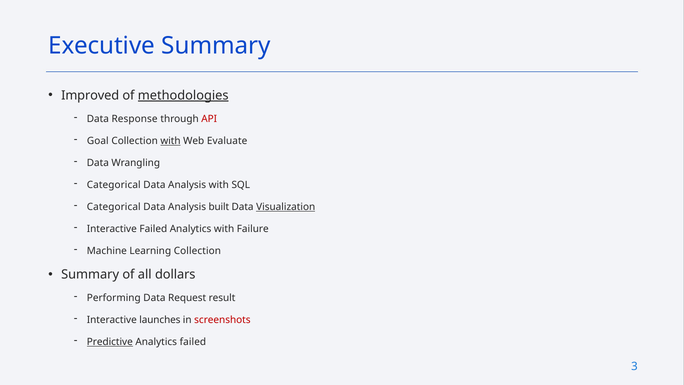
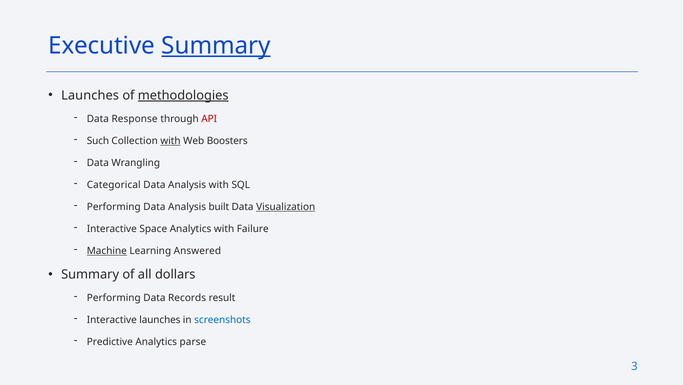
Summary at (216, 46) underline: none -> present
Improved at (90, 95): Improved -> Launches
Goal: Goal -> Such
Evaluate: Evaluate -> Boosters
Categorical at (114, 207): Categorical -> Performing
Interactive Failed: Failed -> Space
Machine underline: none -> present
Learning Collection: Collection -> Answered
Request: Request -> Records
screenshots colour: red -> blue
Predictive underline: present -> none
Analytics failed: failed -> parse
